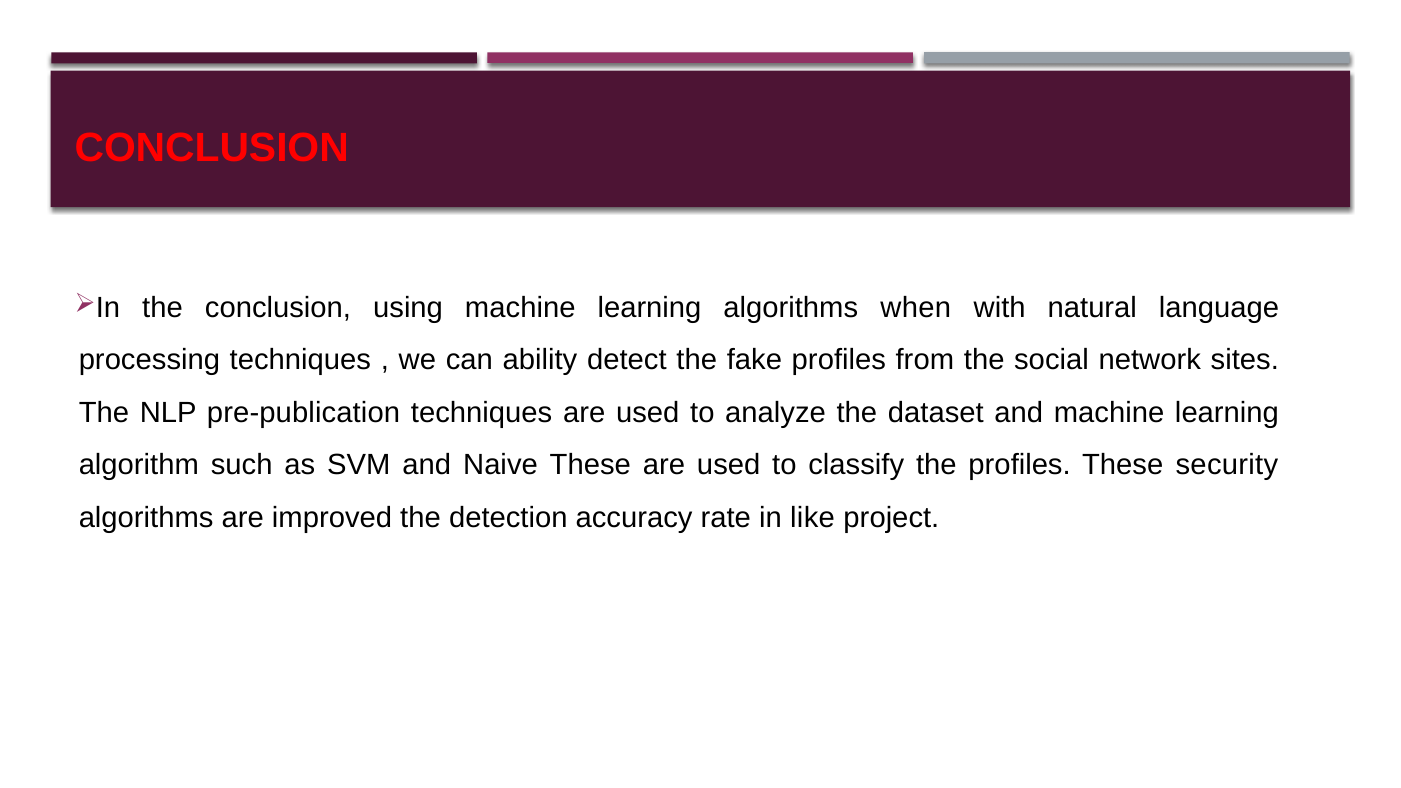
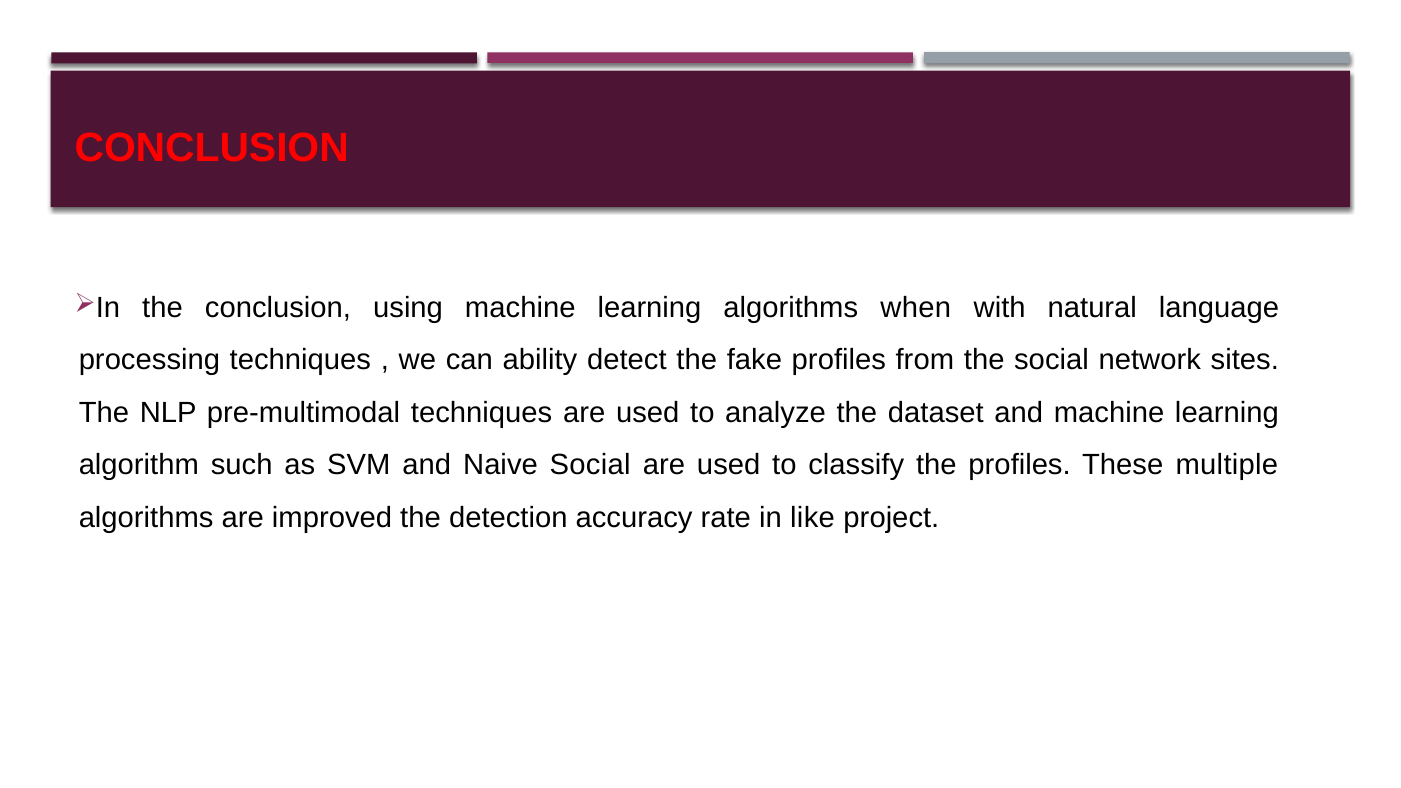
pre-publication: pre-publication -> pre-multimodal
Naive These: These -> Social
security: security -> multiple
